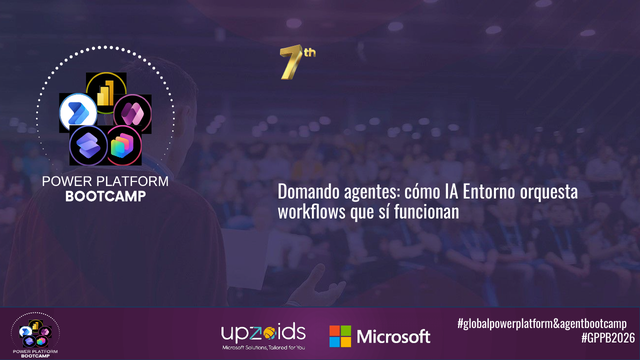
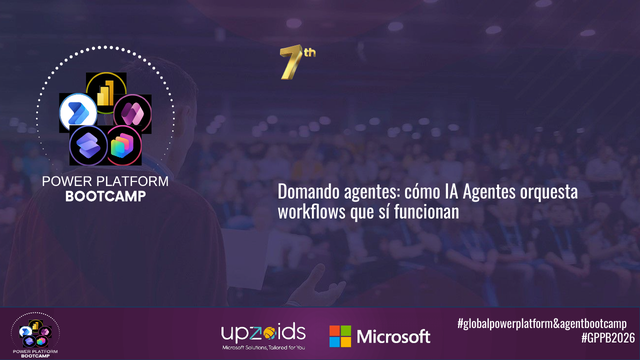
IA Entorno: Entorno -> Agentes
